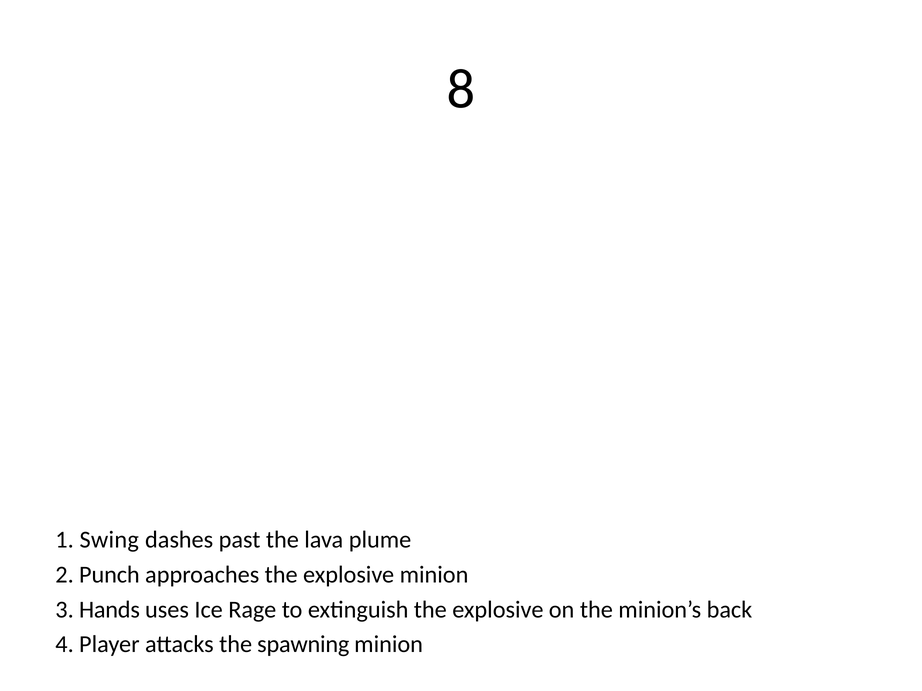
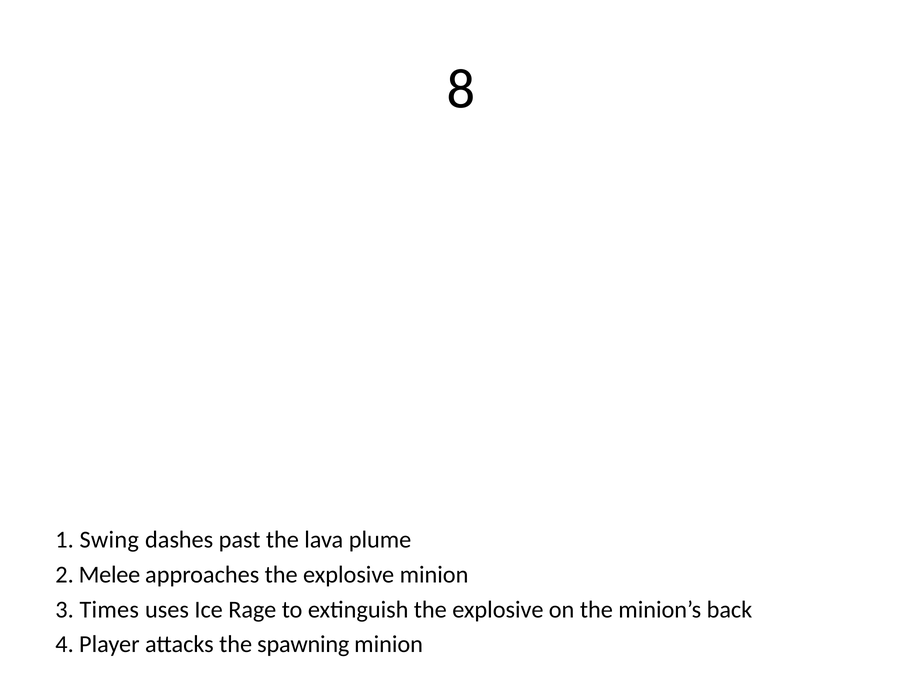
Punch: Punch -> Melee
Hands: Hands -> Times
